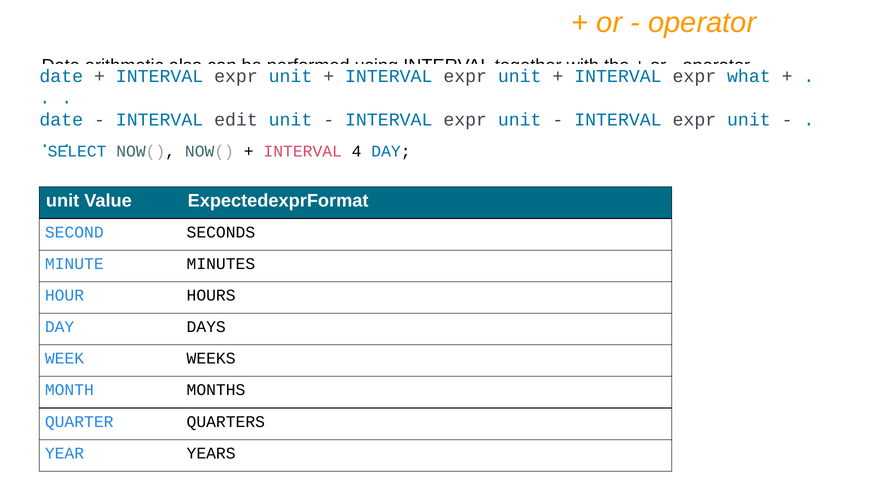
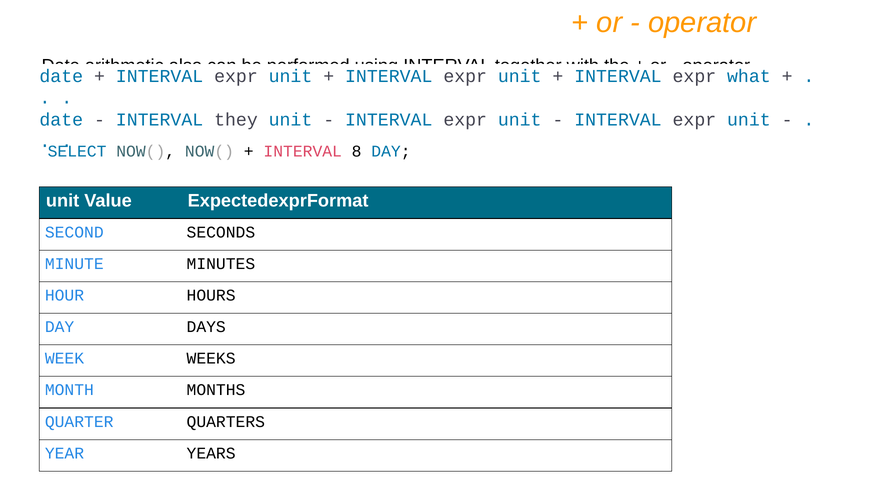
edit: edit -> they
4: 4 -> 8
